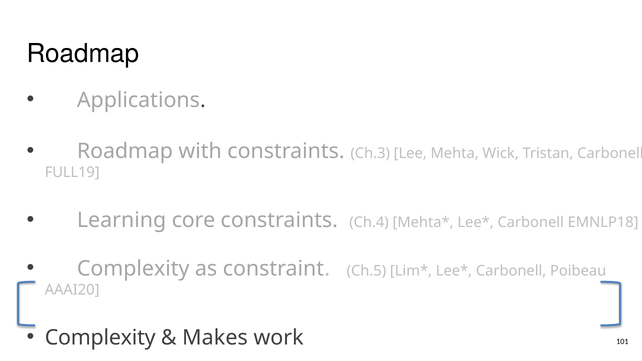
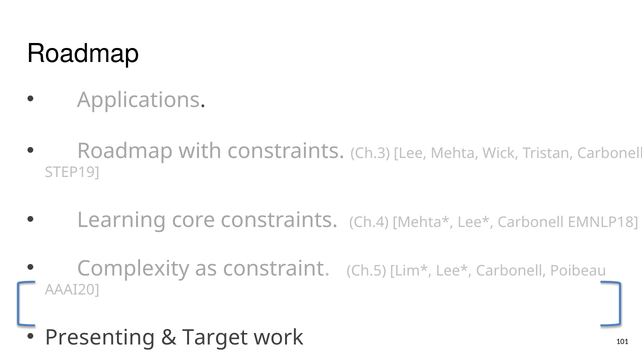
FULL19: FULL19 -> STEP19
Complexity at (100, 338): Complexity -> Presenting
Makes: Makes -> Target
